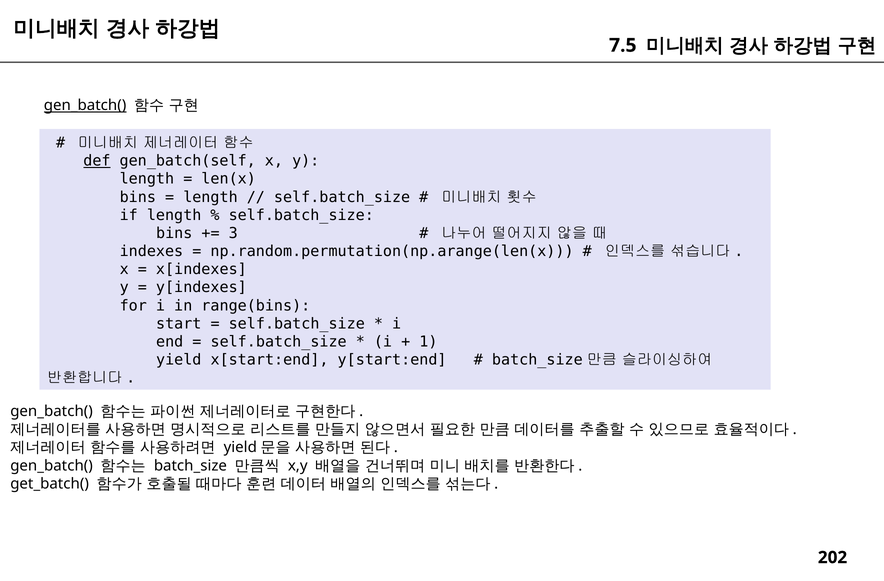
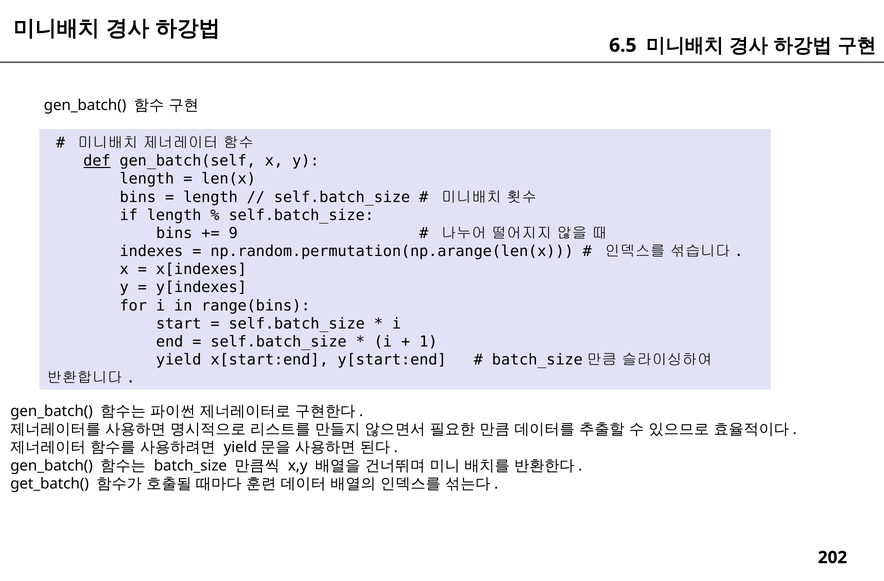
7.5: 7.5 -> 6.5
gen_batch( at (85, 105) underline: present -> none
3: 3 -> 9
